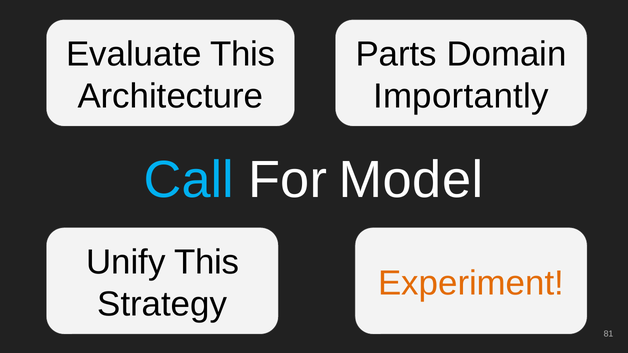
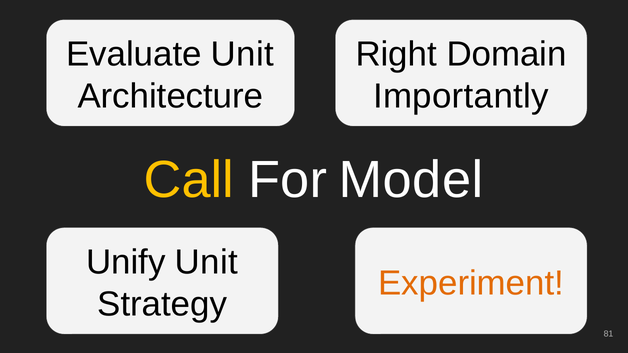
Evaluate This: This -> Unit
Parts: Parts -> Right
Call colour: light blue -> yellow
Unify This: This -> Unit
